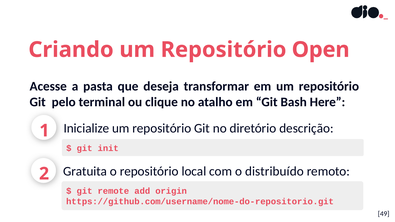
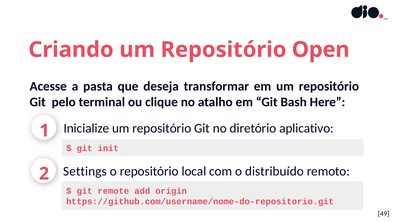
descrição: descrição -> aplicativo
Gratuita: Gratuita -> Settings
